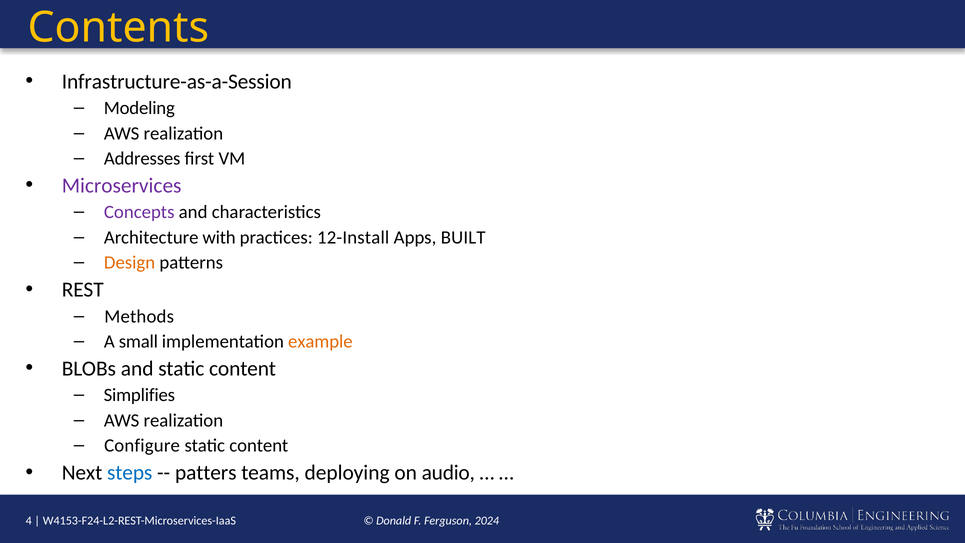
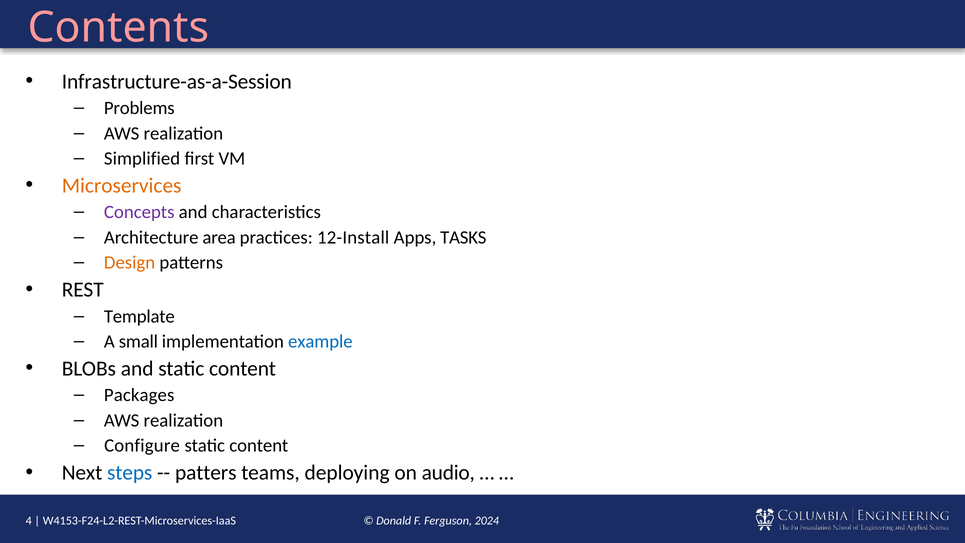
Contents colour: yellow -> pink
Modeling: Modeling -> Problems
Addresses: Addresses -> Simplified
Microservices colour: purple -> orange
with: with -> area
BUILT: BUILT -> TASKS
Methods: Methods -> Template
example colour: orange -> blue
Simplifies: Simplifies -> Packages
